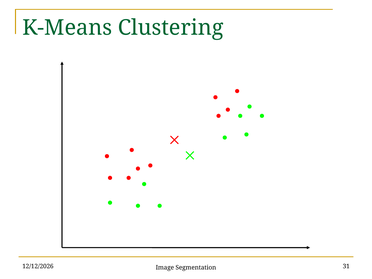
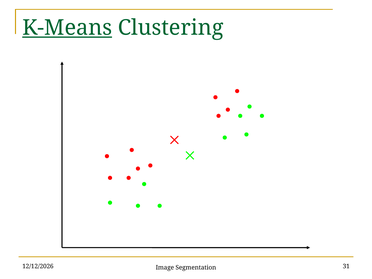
K-Means underline: none -> present
